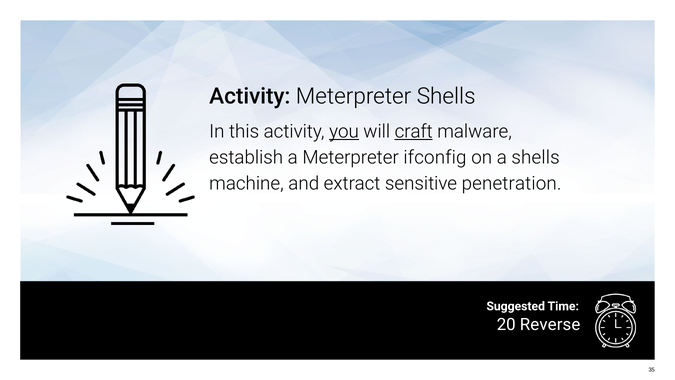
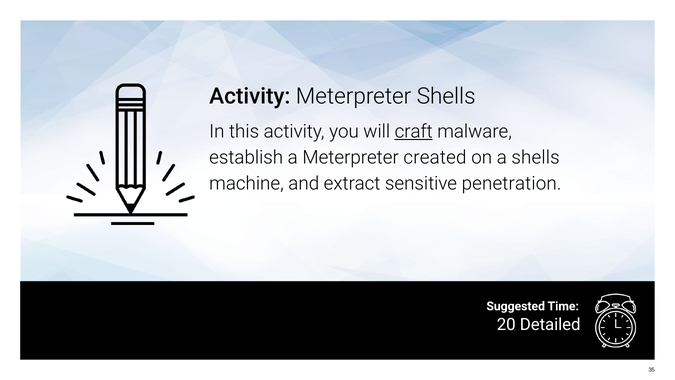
you underline: present -> none
ifconfig: ifconfig -> created
Reverse: Reverse -> Detailed
